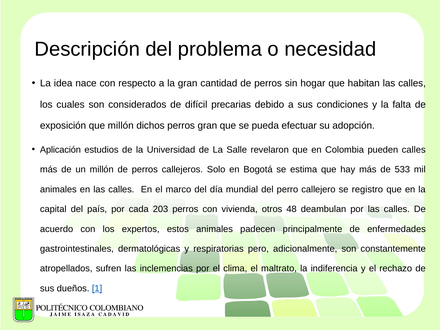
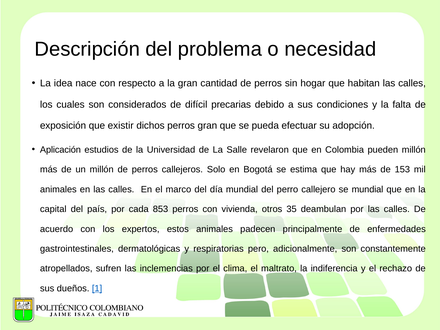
que millón: millón -> existir
pueden calles: calles -> millón
533: 533 -> 153
se registro: registro -> mundial
203: 203 -> 853
48: 48 -> 35
